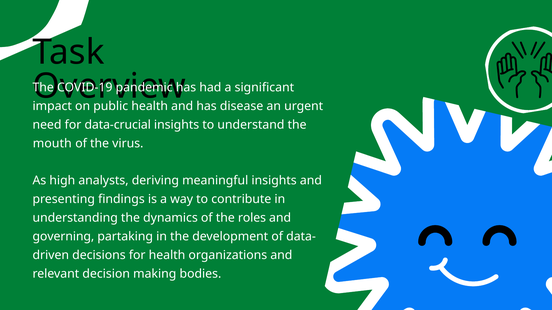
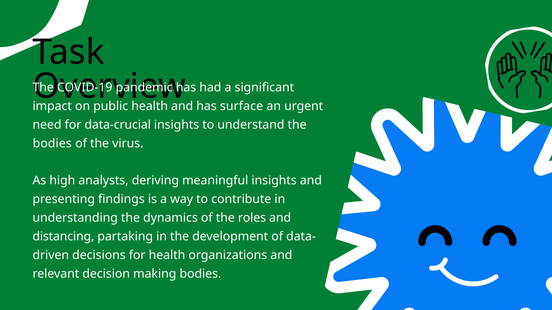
disease: disease -> surface
mouth at (52, 144): mouth -> bodies
governing: governing -> distancing
